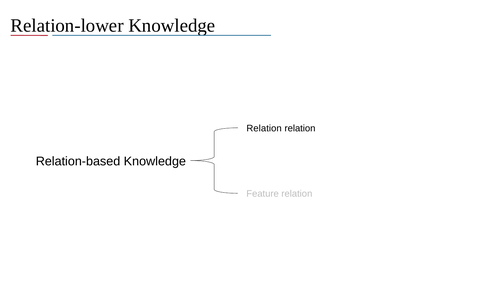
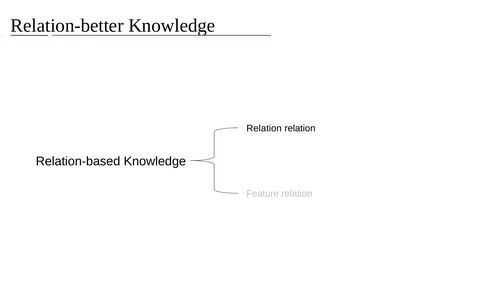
Relation-lower: Relation-lower -> Relation-better
